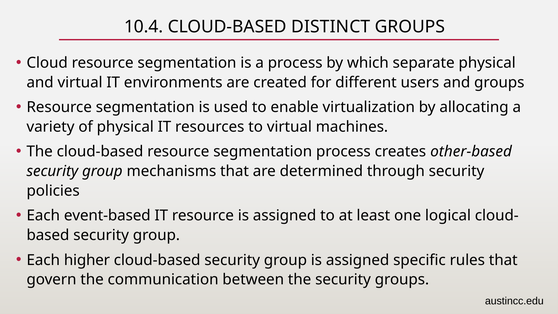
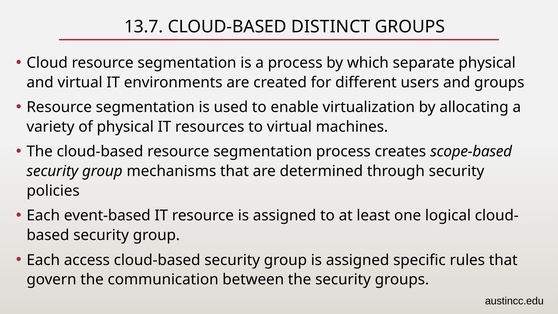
10.4: 10.4 -> 13.7
other-based: other-based -> scope-based
higher: higher -> access
